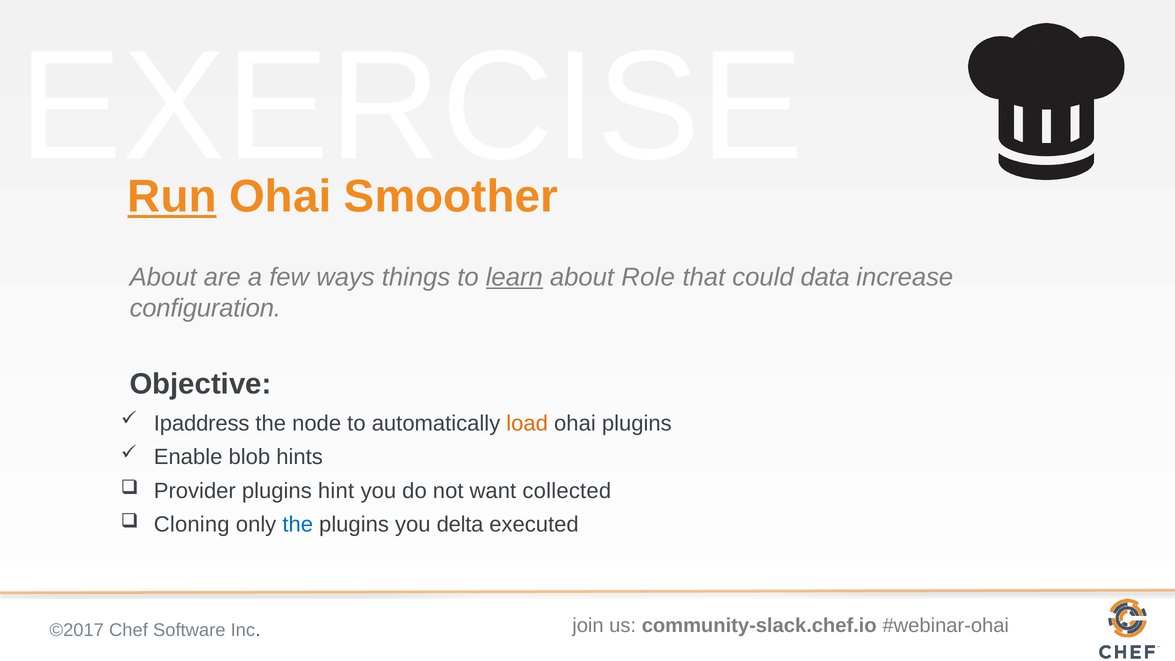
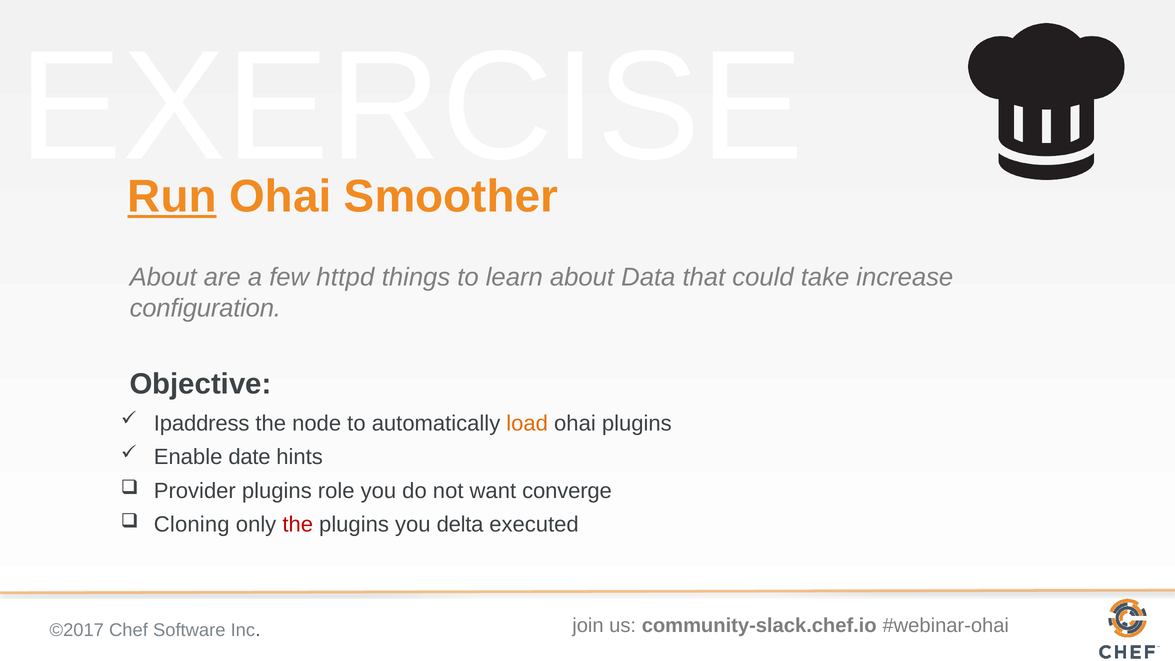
ways: ways -> httpd
learn underline: present -> none
Role: Role -> Data
data: data -> take
blob: blob -> date
hint: hint -> role
collected: collected -> converge
the at (298, 525) colour: blue -> red
